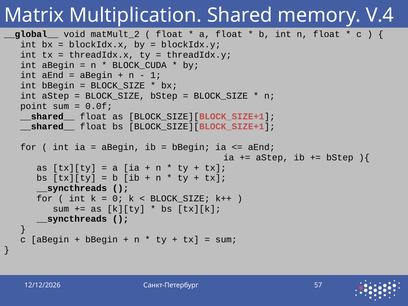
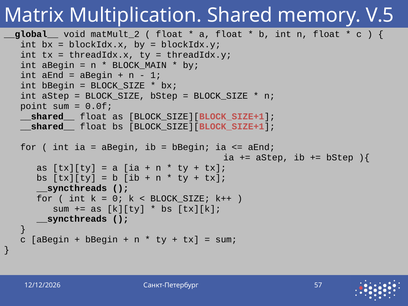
V.4: V.4 -> V.5
BLOCK_CUDA: BLOCK_CUDA -> BLOCK_MAIN
